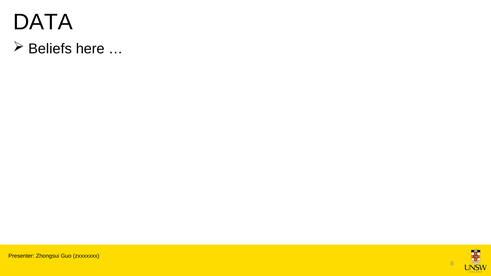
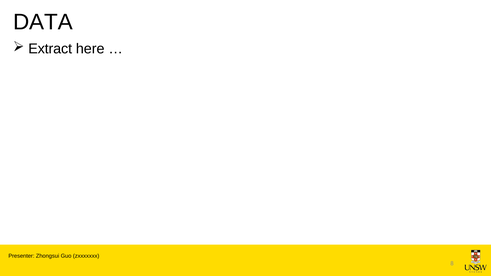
Beliefs: Beliefs -> Extract
